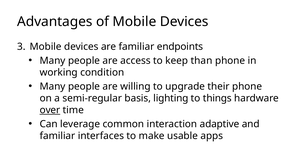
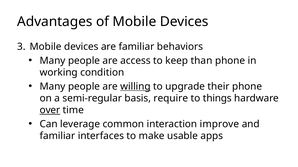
endpoints: endpoints -> behaviors
willing underline: none -> present
lighting: lighting -> require
adaptive: adaptive -> improve
